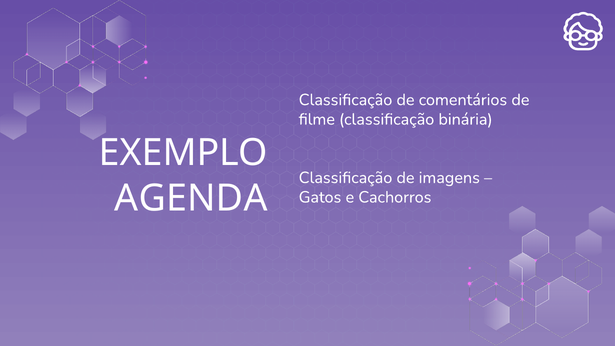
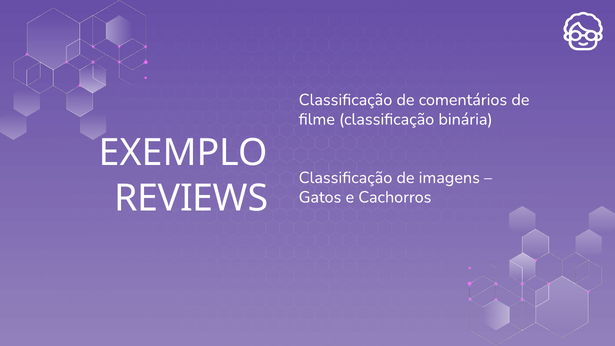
AGENDA: AGENDA -> REVIEWS
